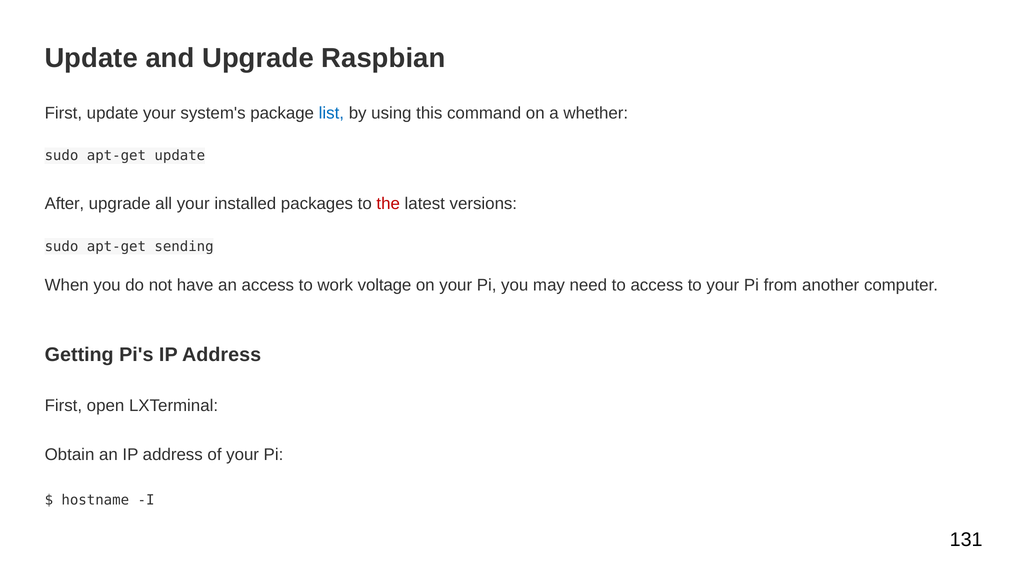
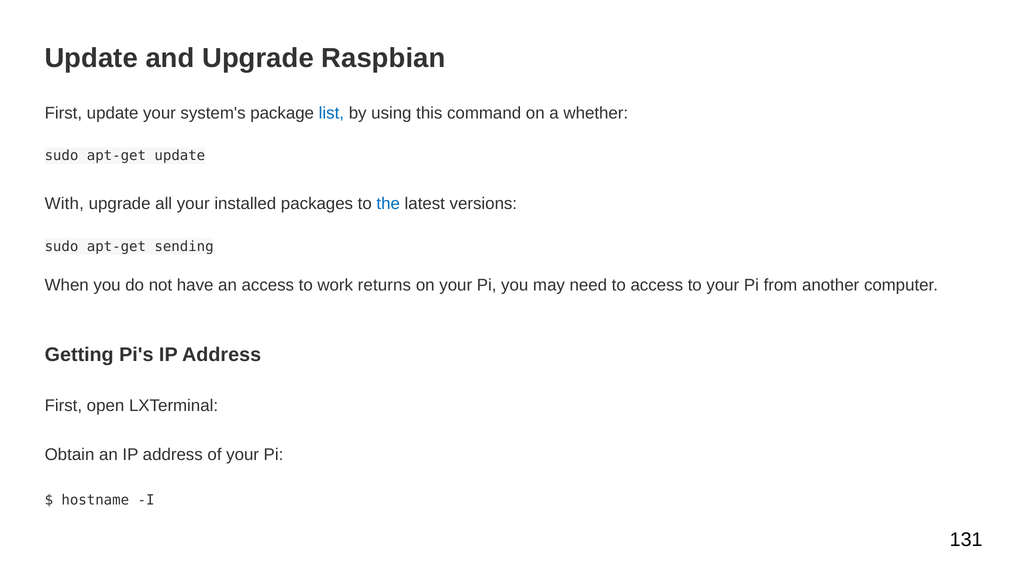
After: After -> With
the colour: red -> blue
voltage: voltage -> returns
